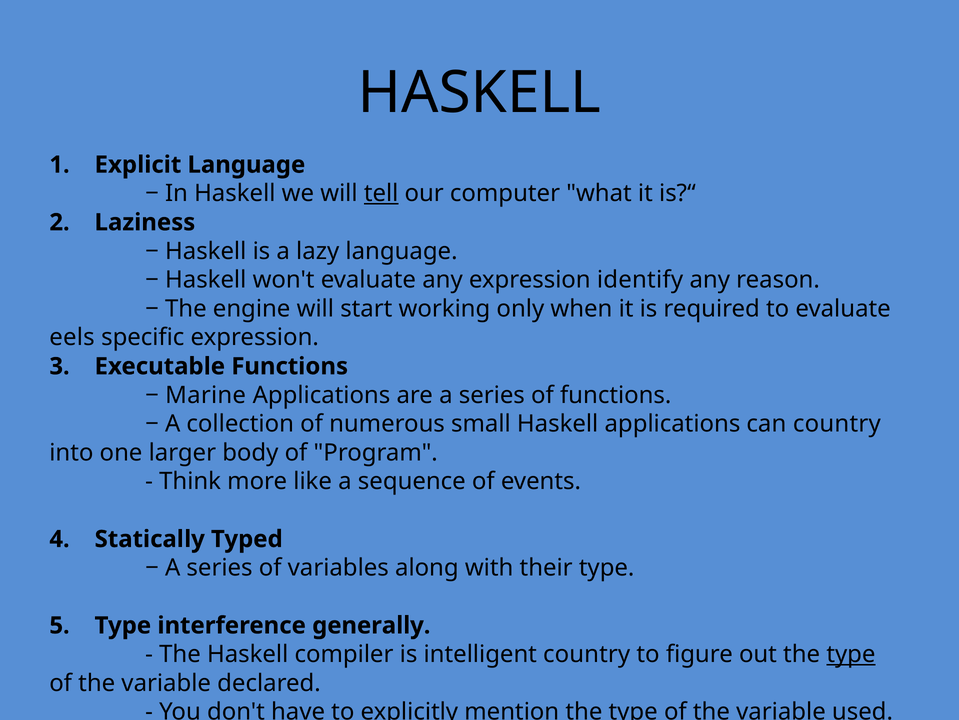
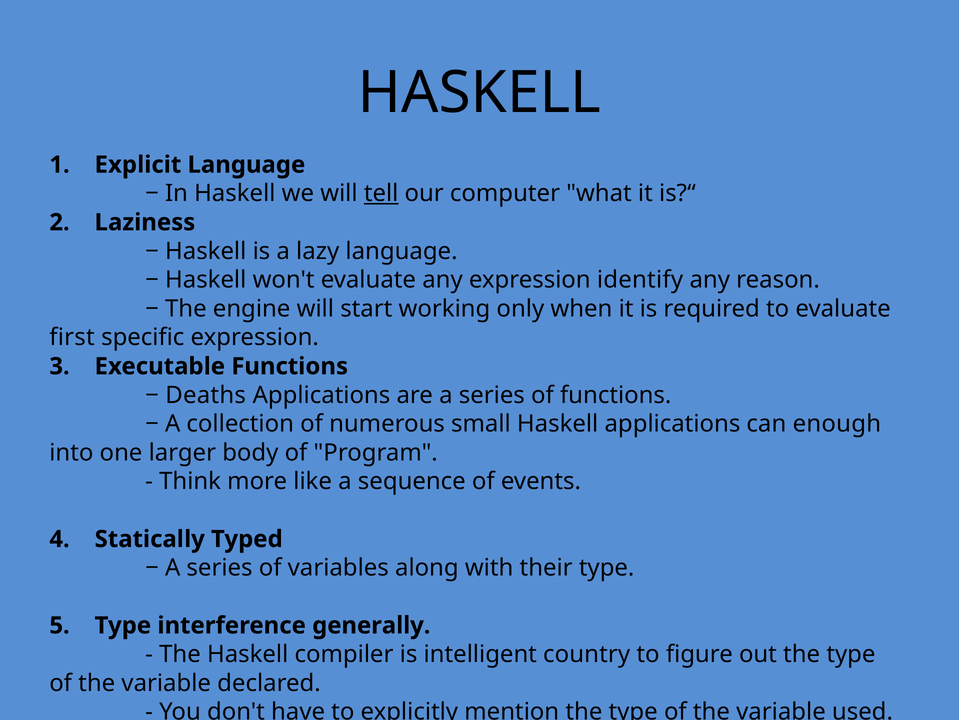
eels: eels -> first
Marine: Marine -> Deaths
can country: country -> enough
type at (851, 654) underline: present -> none
